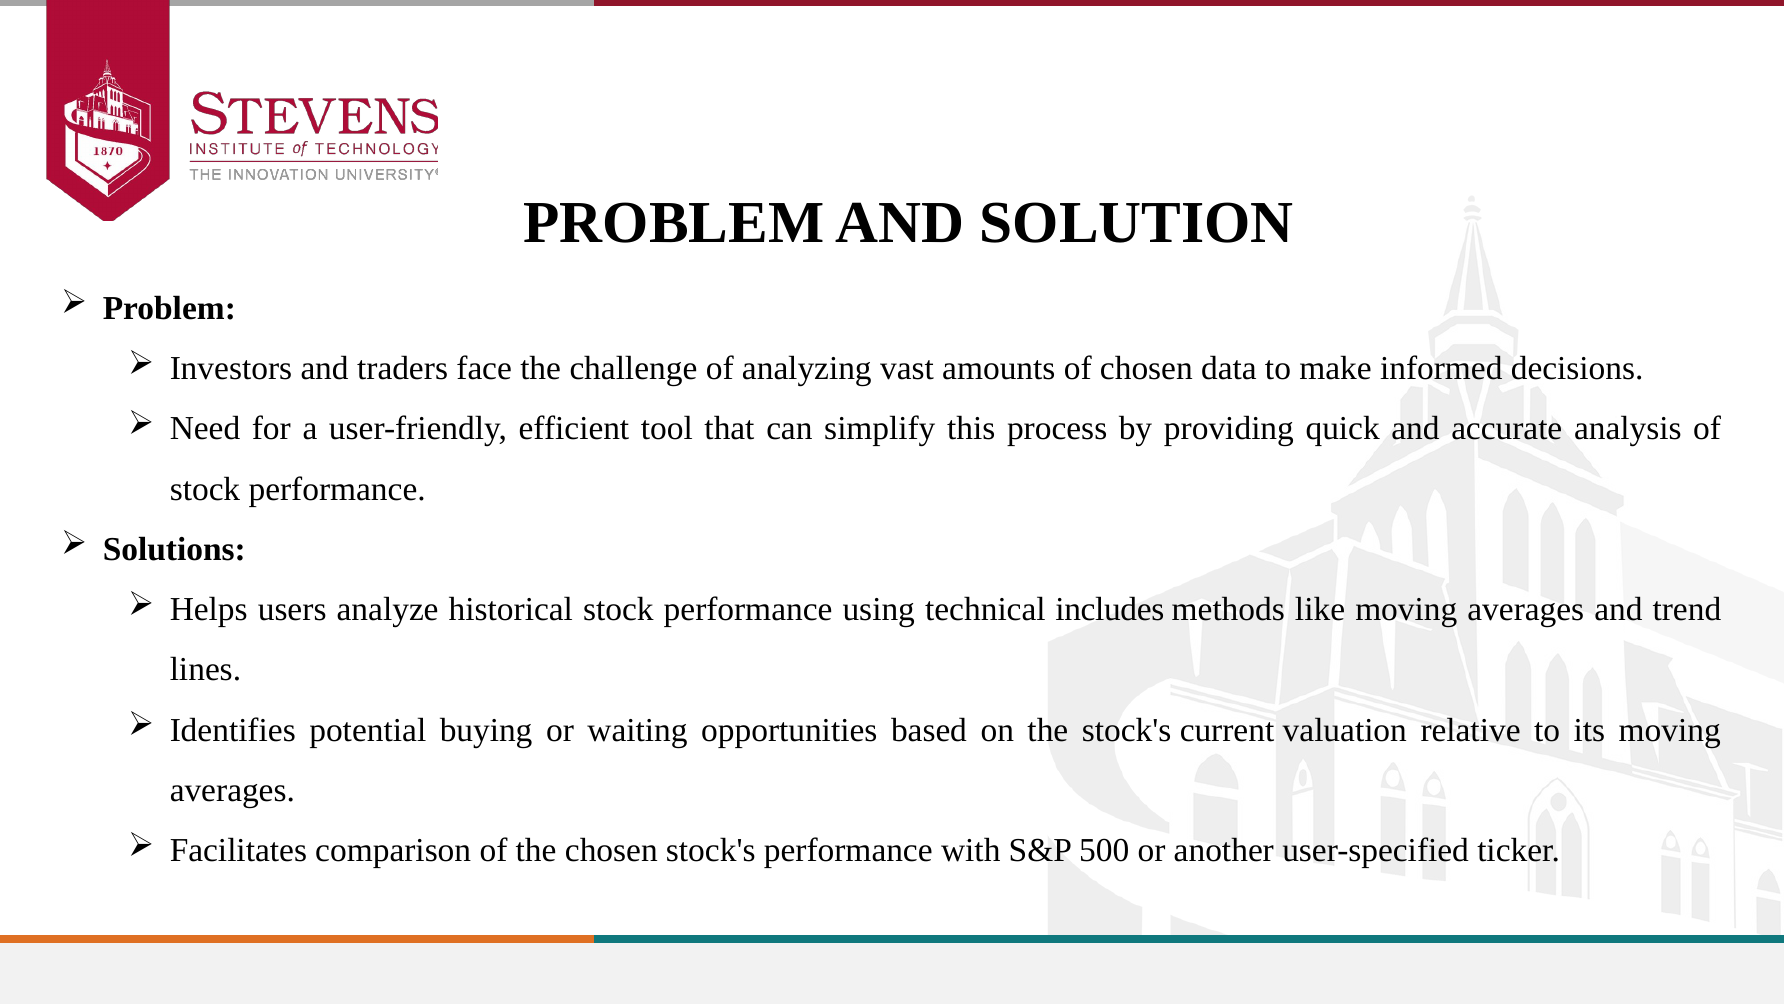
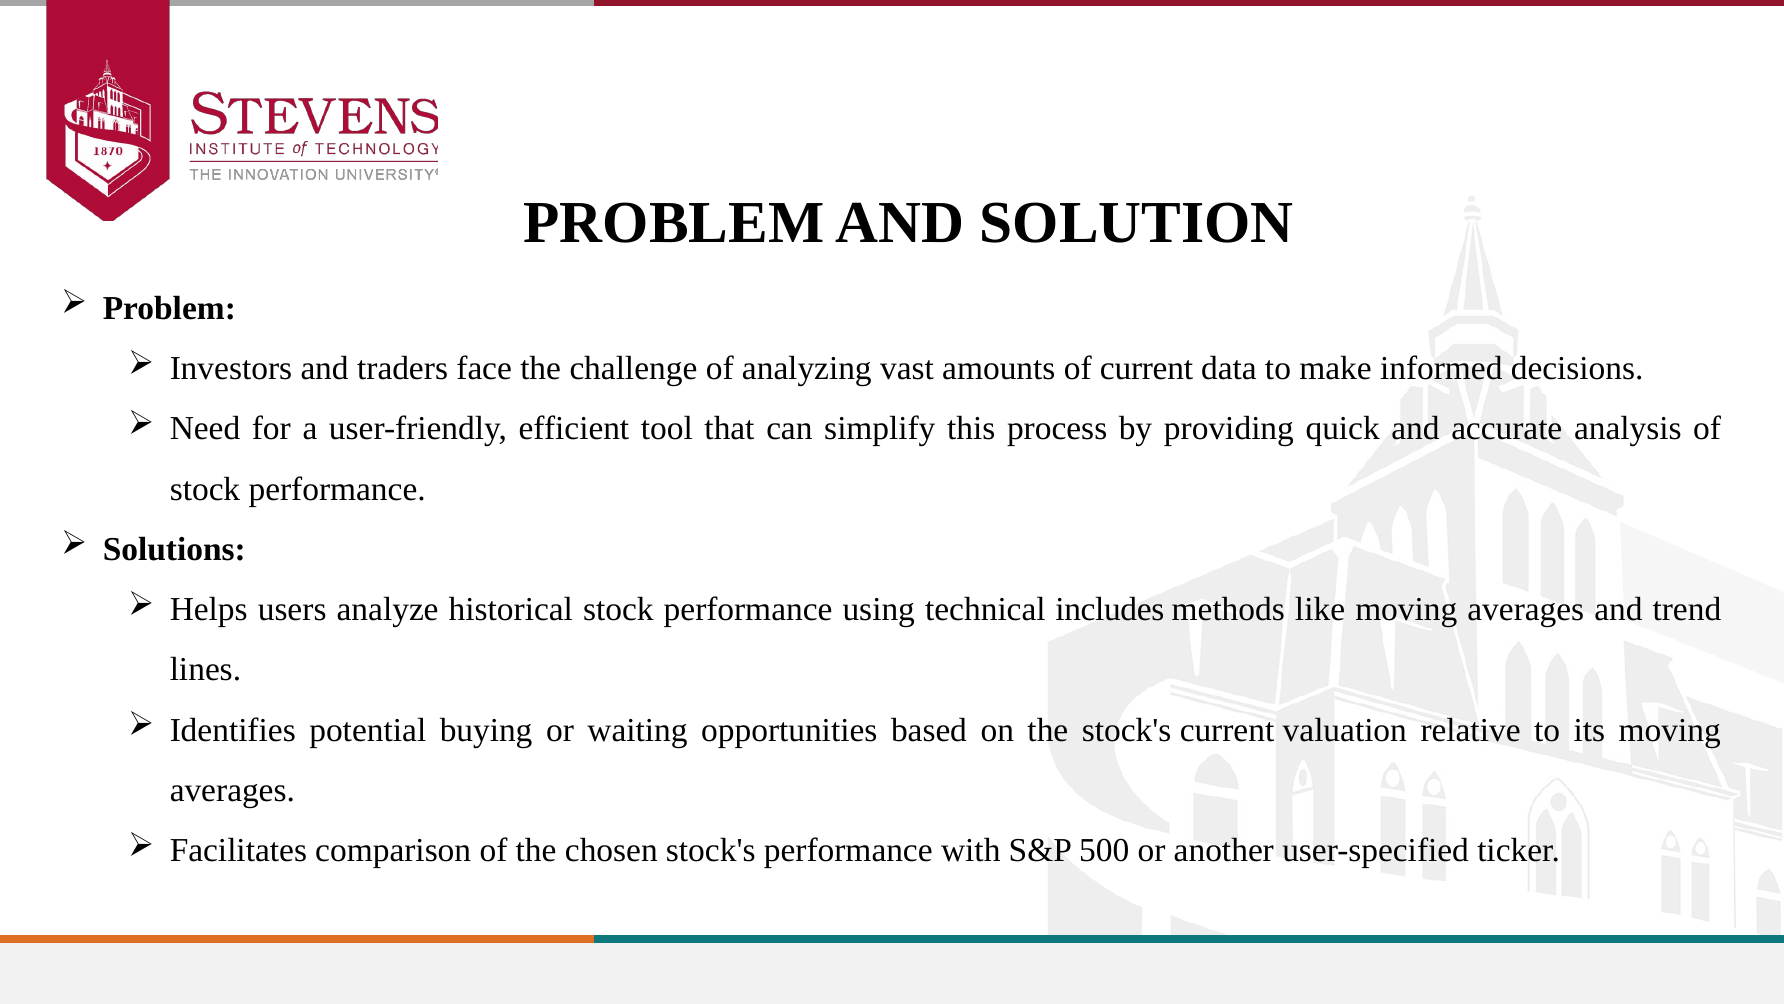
of chosen: chosen -> current
